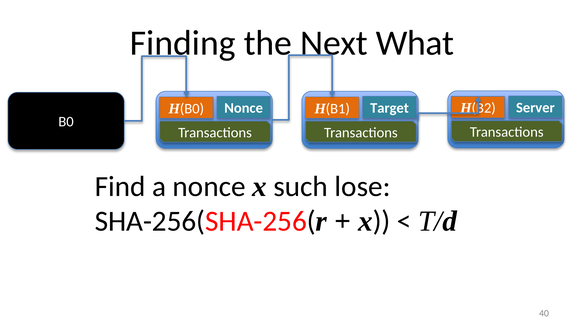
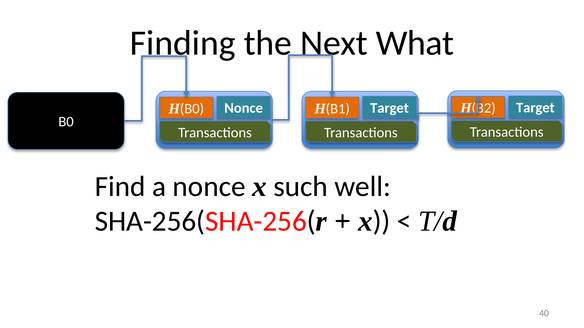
Server at (535, 108): Server -> Target
lose: lose -> well
